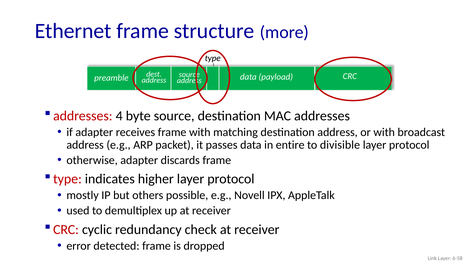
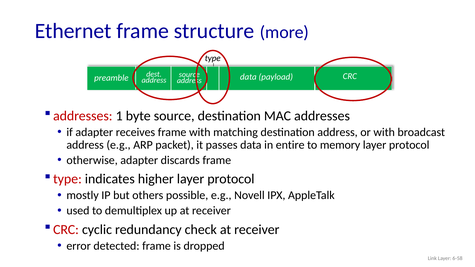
4: 4 -> 1
divisible: divisible -> memory
